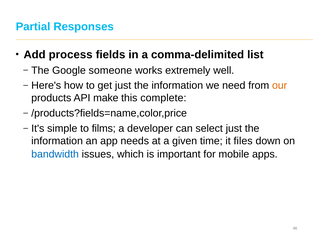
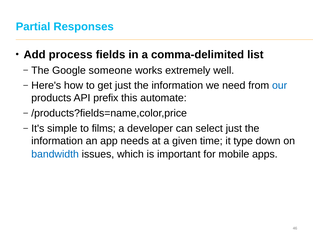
our colour: orange -> blue
make: make -> prefix
complete: complete -> automate
files: files -> type
